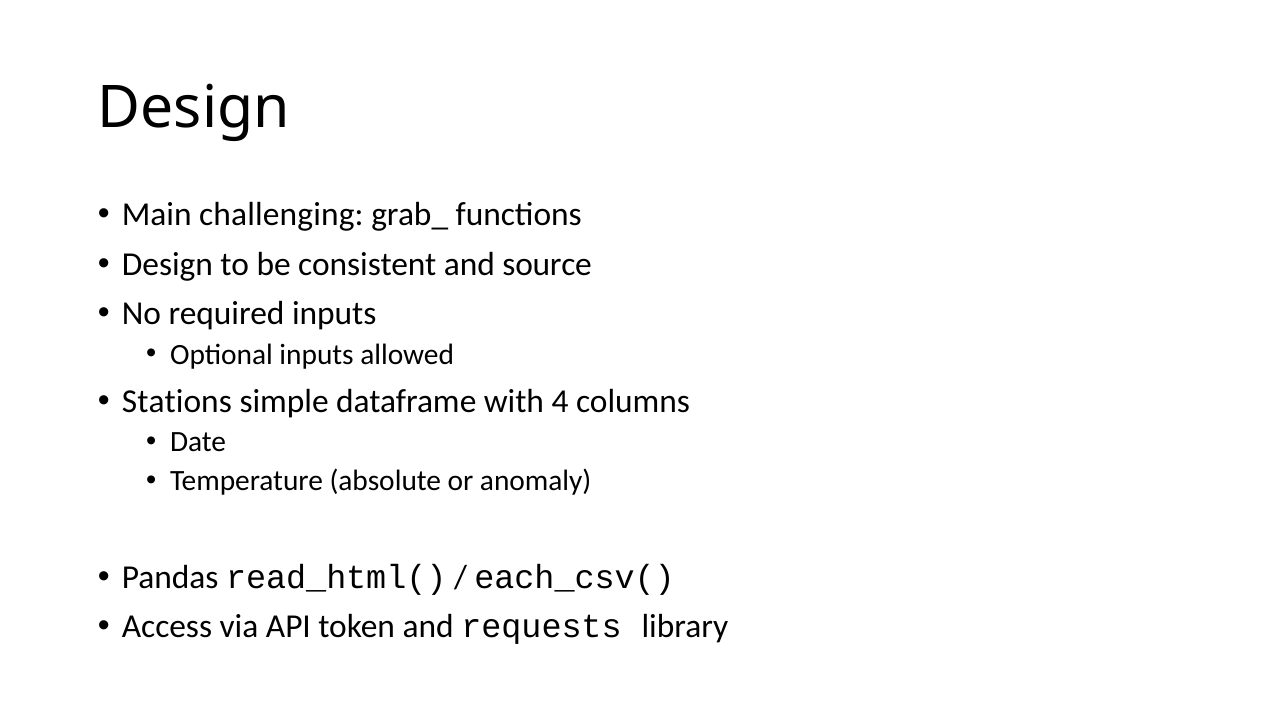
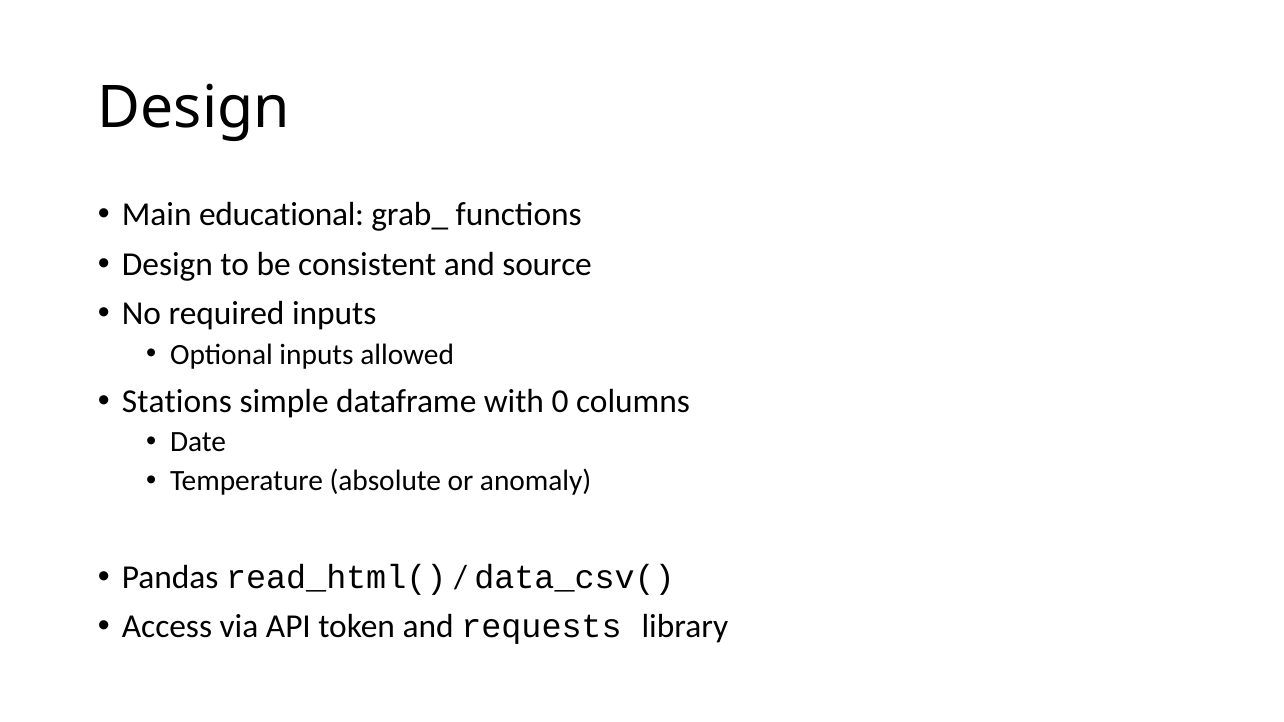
challenging: challenging -> educational
4: 4 -> 0
each_csv(: each_csv( -> data_csv(
